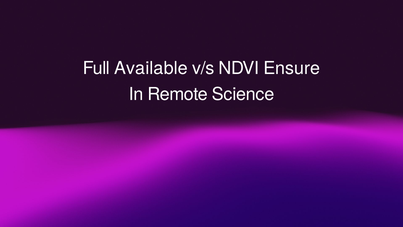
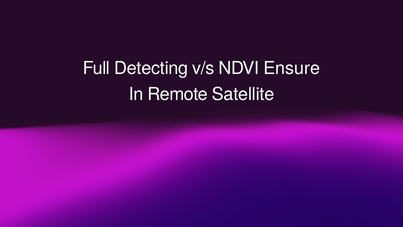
Available: Available -> Detecting
Science: Science -> Satellite
